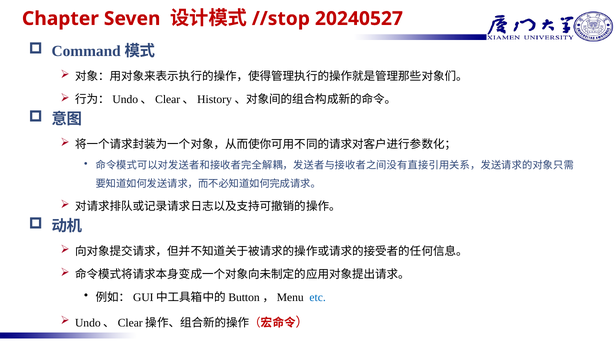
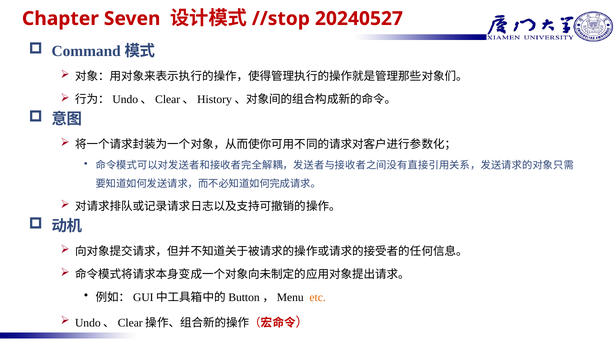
etc colour: blue -> orange
